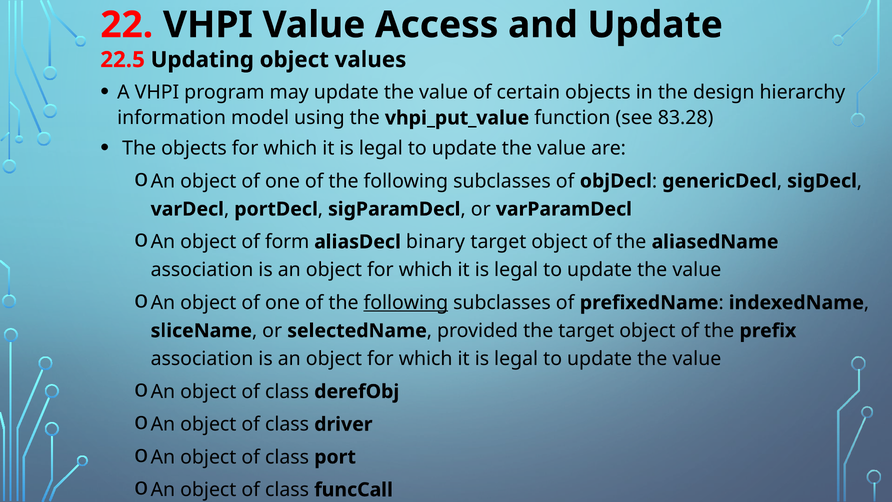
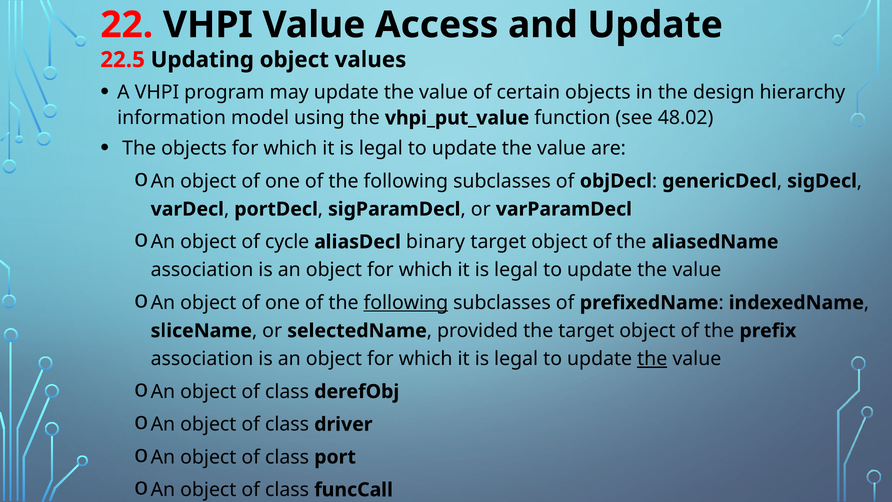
83.28: 83.28 -> 48.02
form: form -> cycle
the at (652, 359) underline: none -> present
